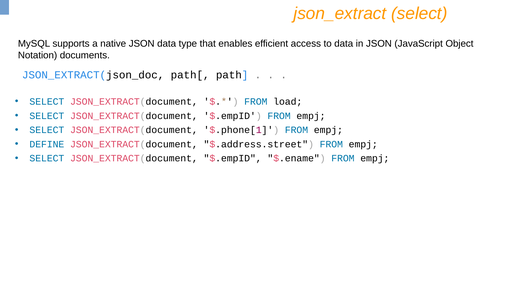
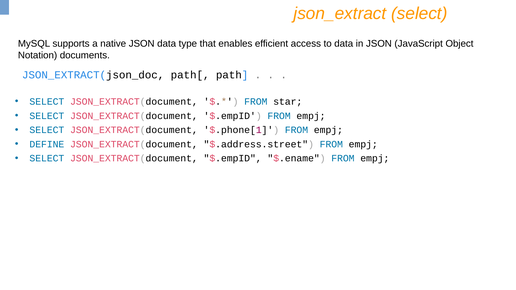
load: load -> star
